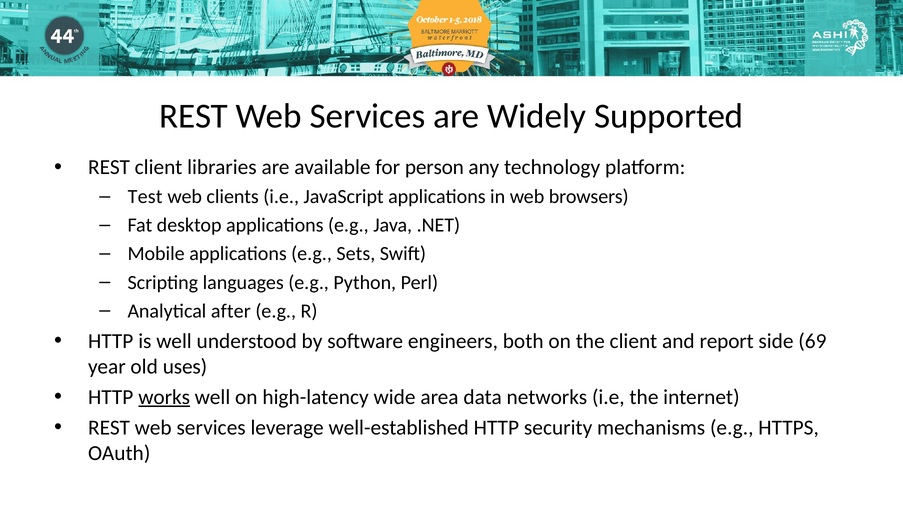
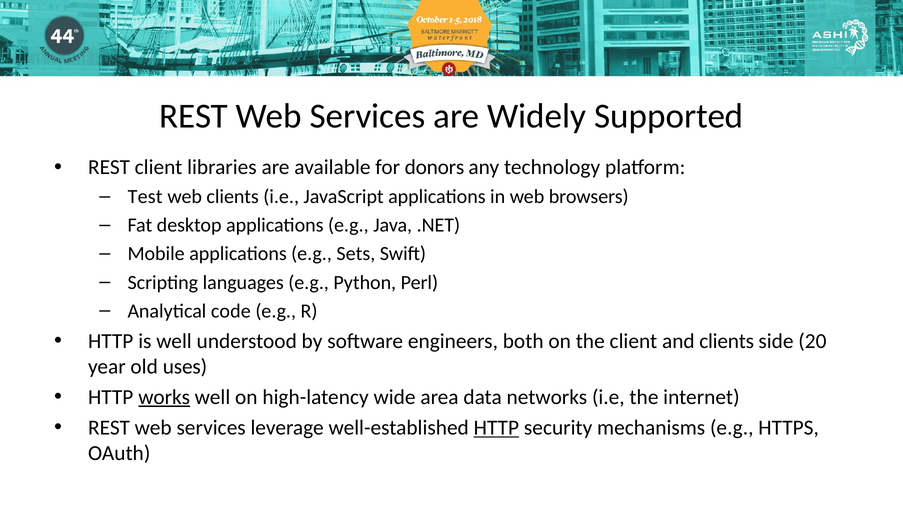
person: person -> donors
after: after -> code
and report: report -> clients
69: 69 -> 20
HTTP at (496, 428) underline: none -> present
